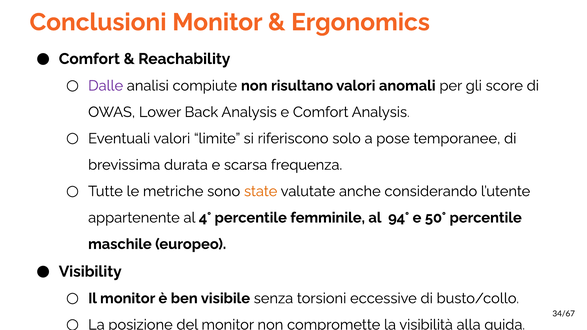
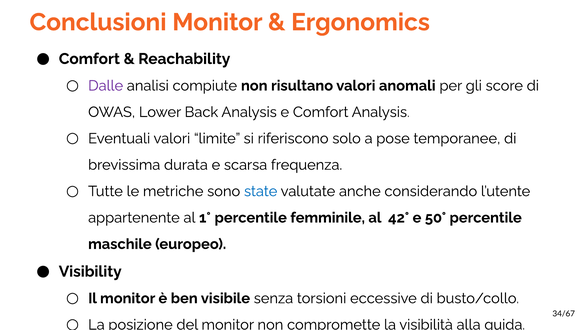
state colour: orange -> blue
4°: 4° -> 1°
94°: 94° -> 42°
